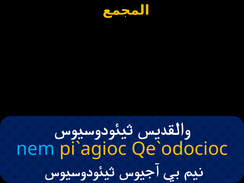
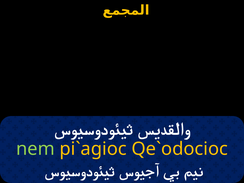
nem colour: light blue -> light green
